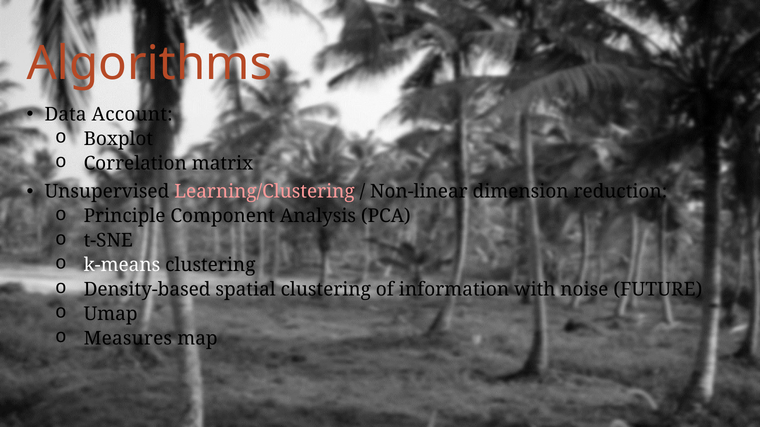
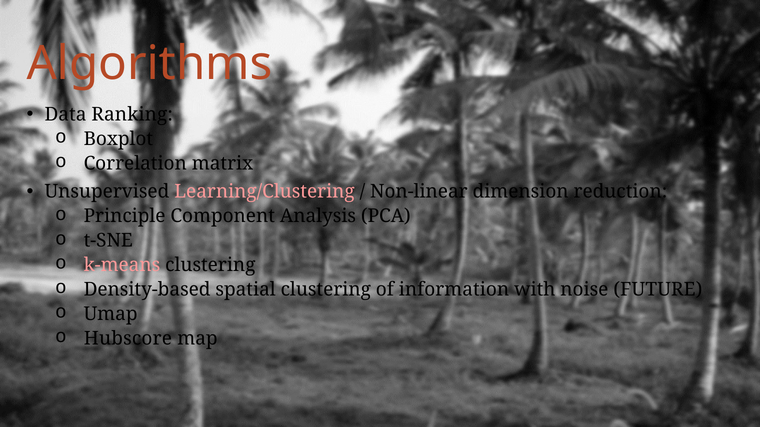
Account: Account -> Ranking
k-means colour: white -> pink
Measures: Measures -> Hubscore
